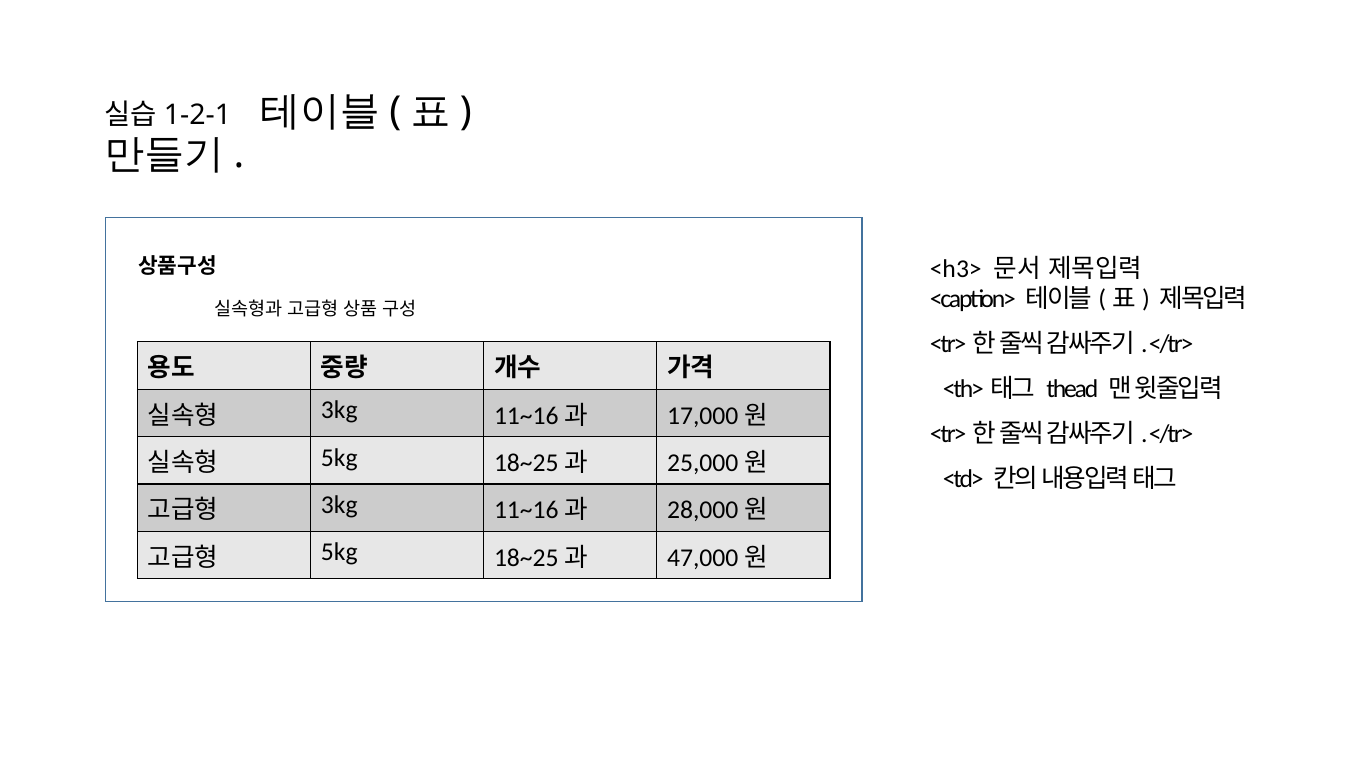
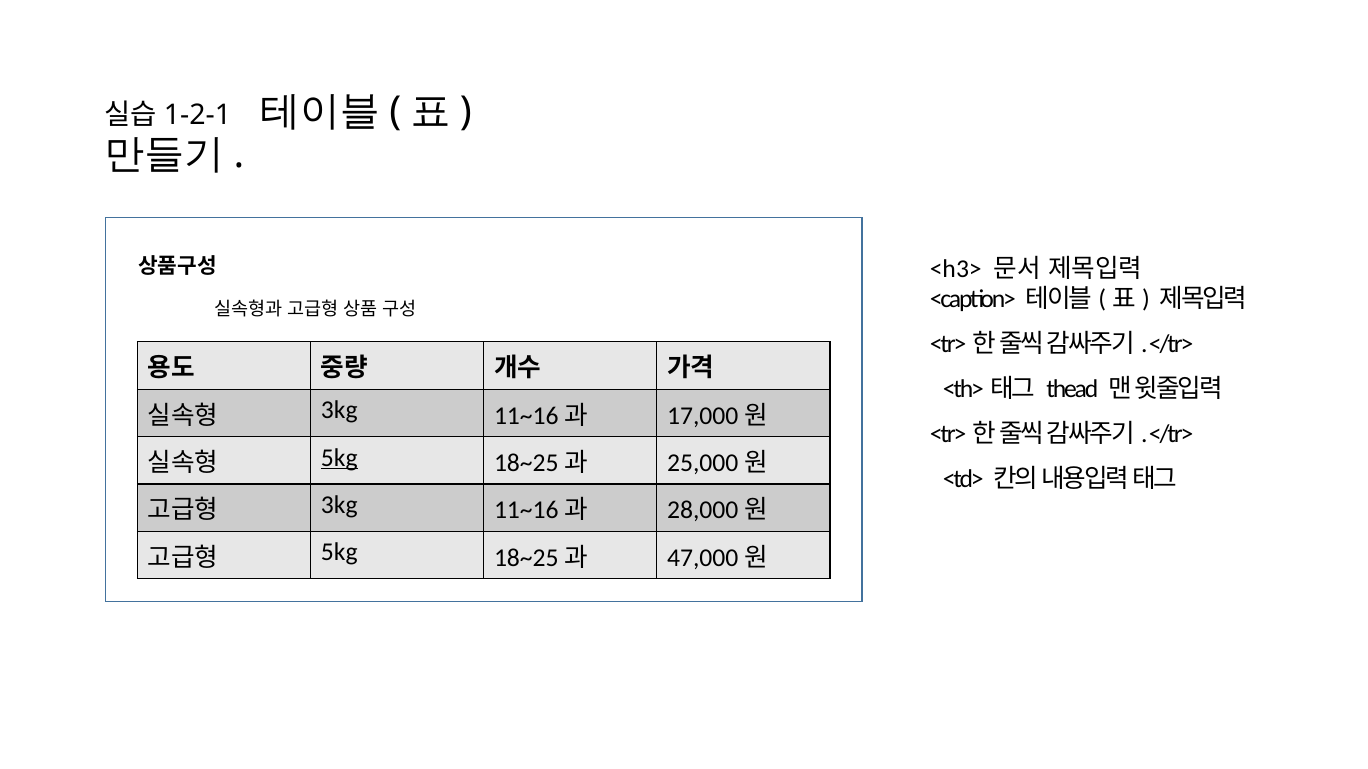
5kg at (339, 458) underline: none -> present
